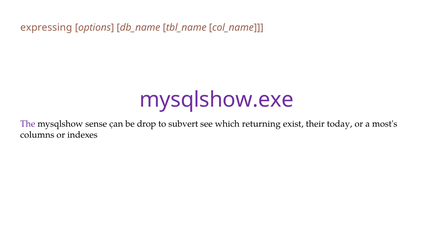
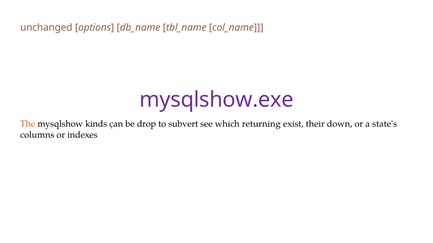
expressing: expressing -> unchanged
The colour: purple -> orange
sense: sense -> kinds
today: today -> down
most's: most's -> state's
